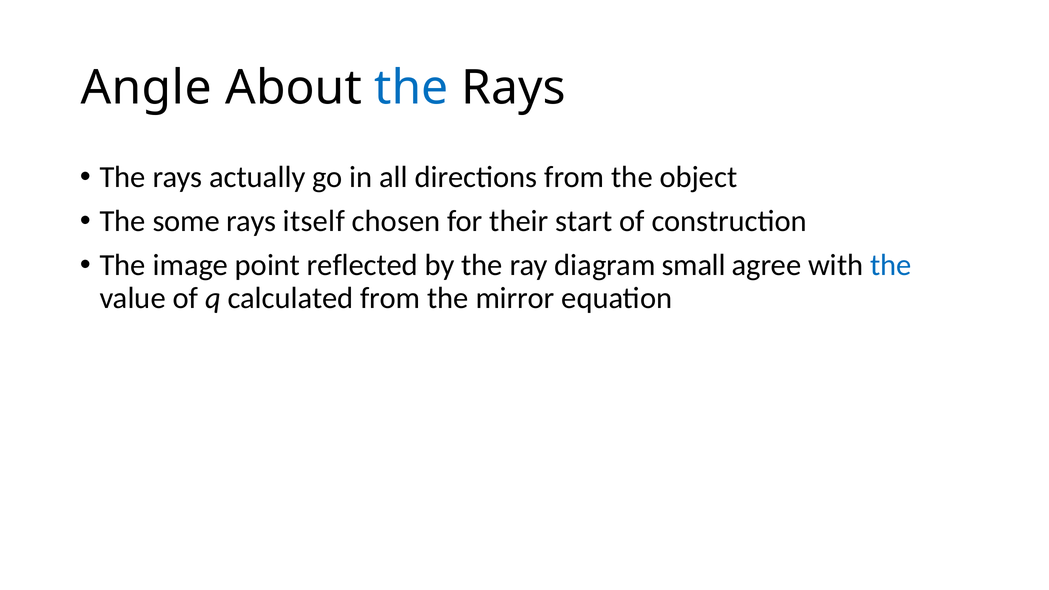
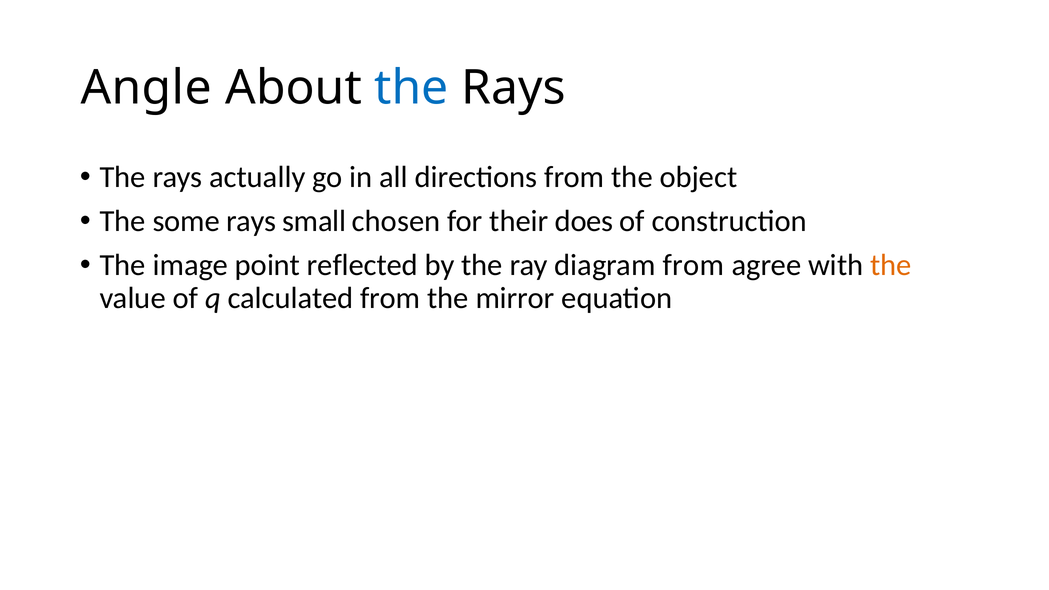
itself: itself -> small
start: start -> does
diagram small: small -> from
the at (891, 265) colour: blue -> orange
